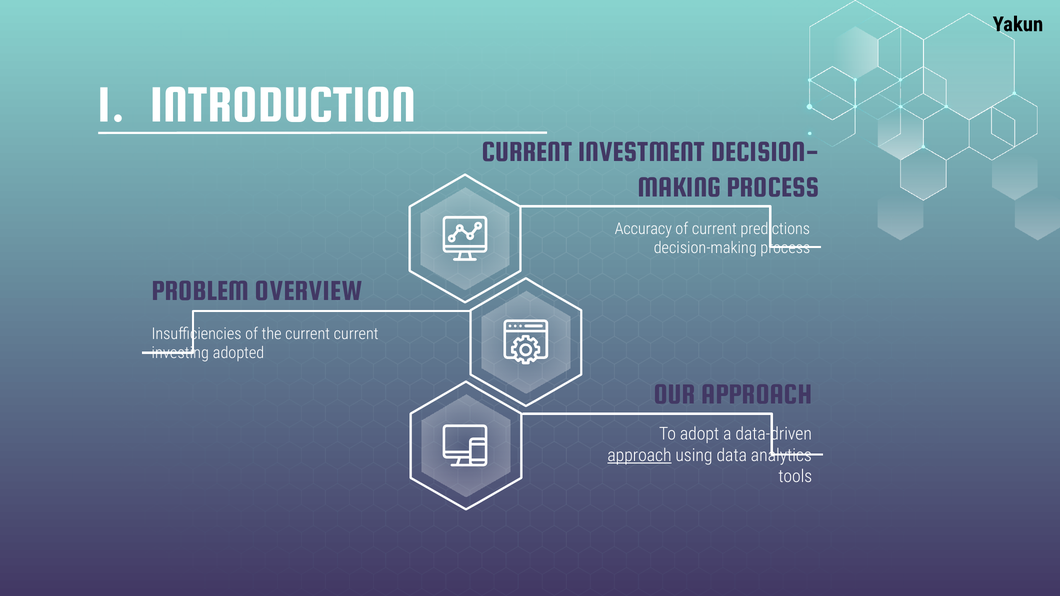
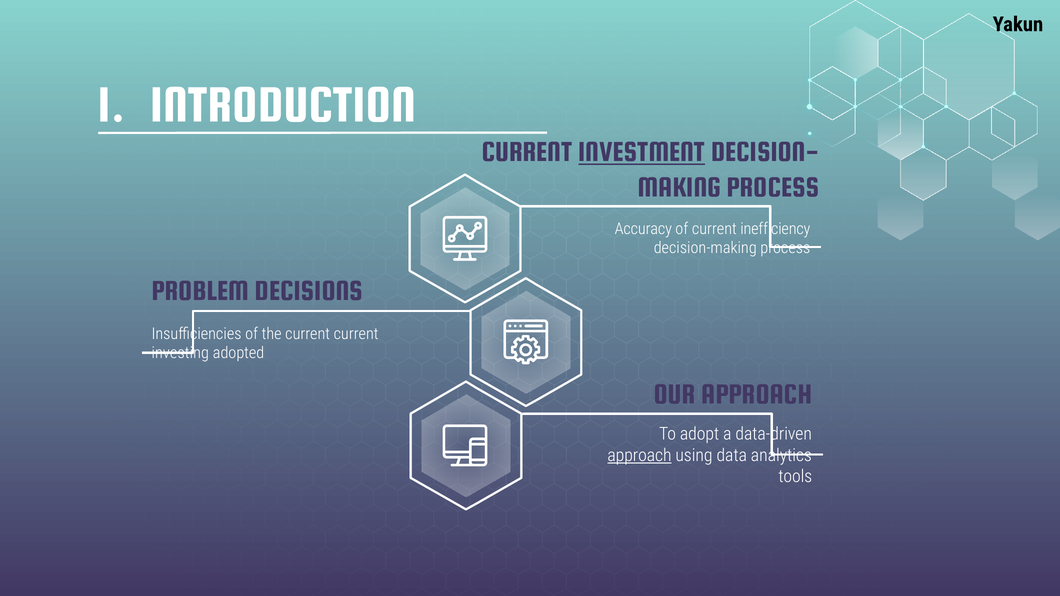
INVESTMENT underline: none -> present
predictions: predictions -> inefficiency
OVERVIEW: OVERVIEW -> DECISIONS
